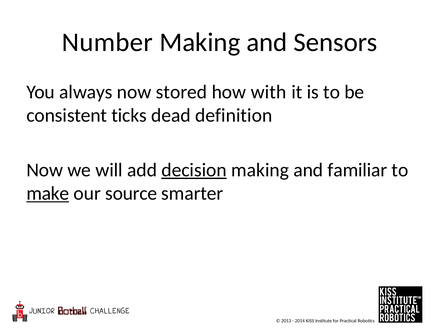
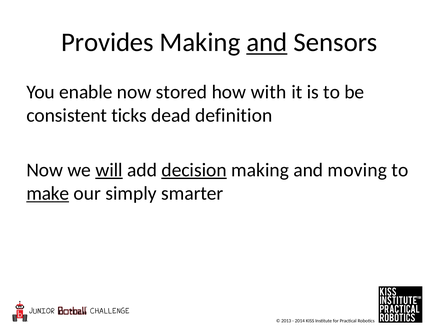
Number: Number -> Provides
and at (267, 42) underline: none -> present
always: always -> enable
will underline: none -> present
familiar: familiar -> moving
source: source -> simply
